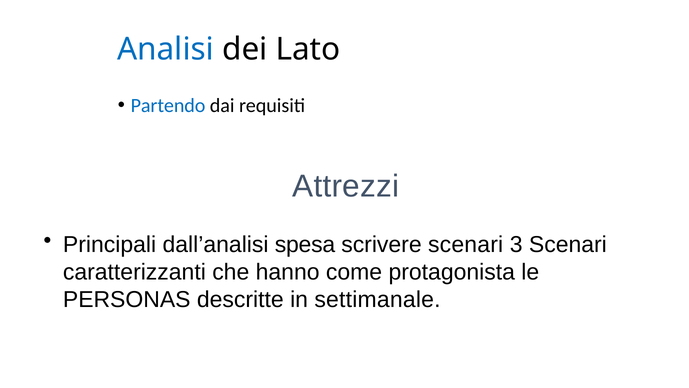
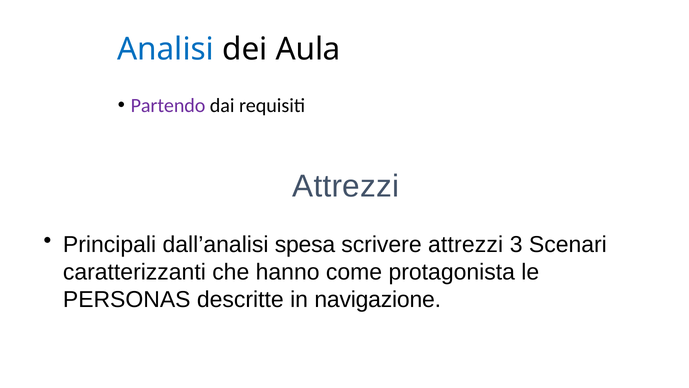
Lato: Lato -> Aula
Partendo colour: blue -> purple
scrivere scenari: scenari -> attrezzi
settimanale: settimanale -> navigazione
